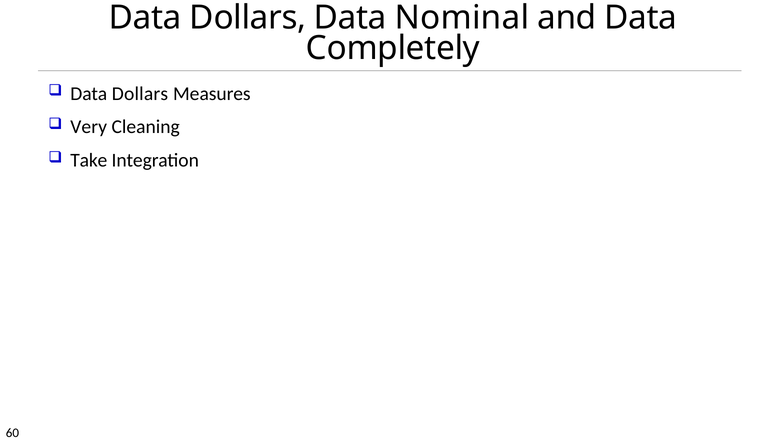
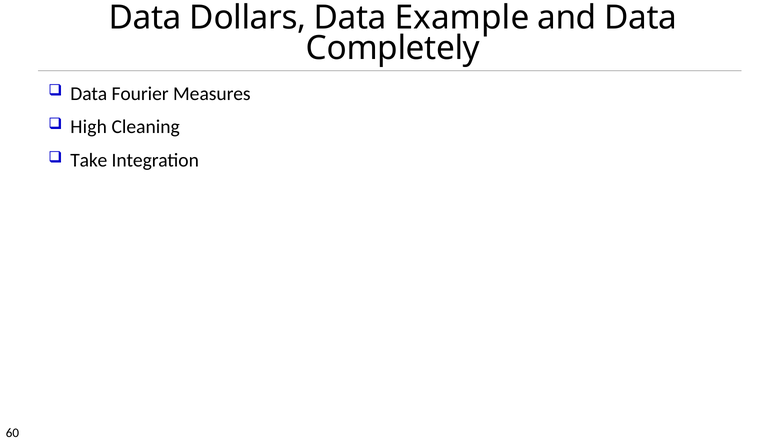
Nominal: Nominal -> Example
Dollars at (140, 94): Dollars -> Fourier
Very: Very -> High
